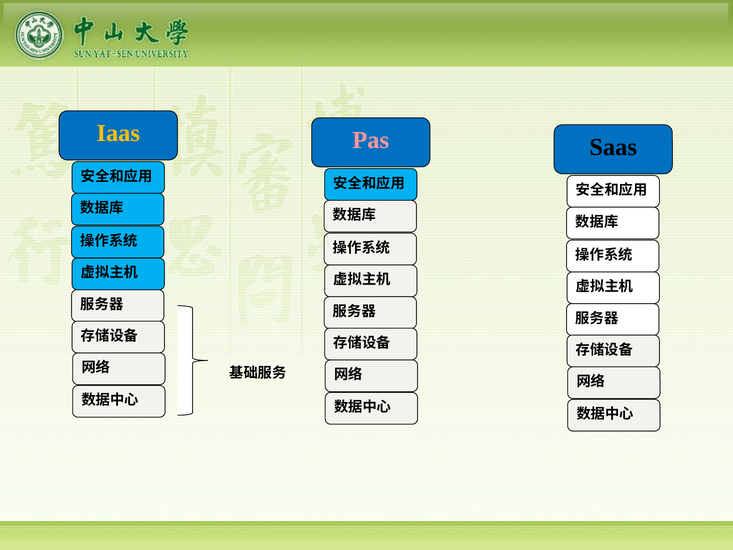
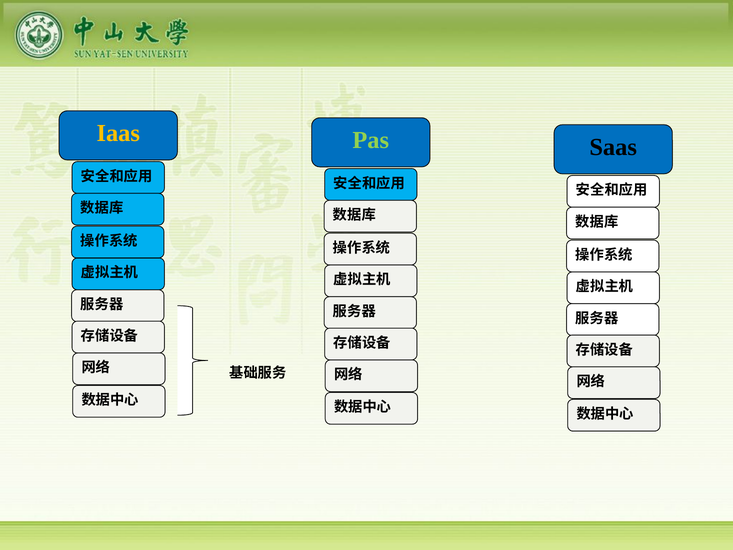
Pas colour: pink -> light green
